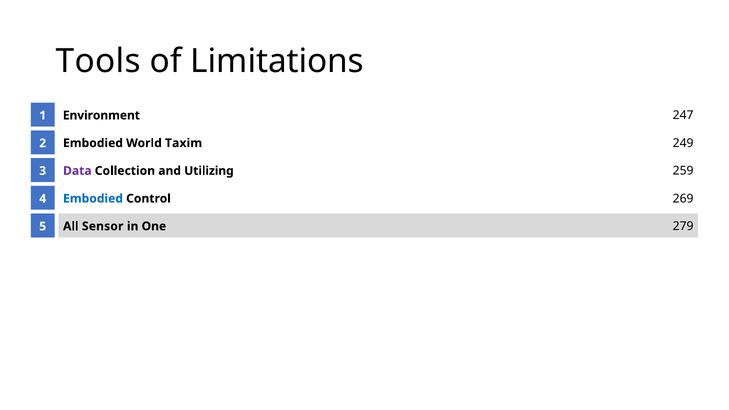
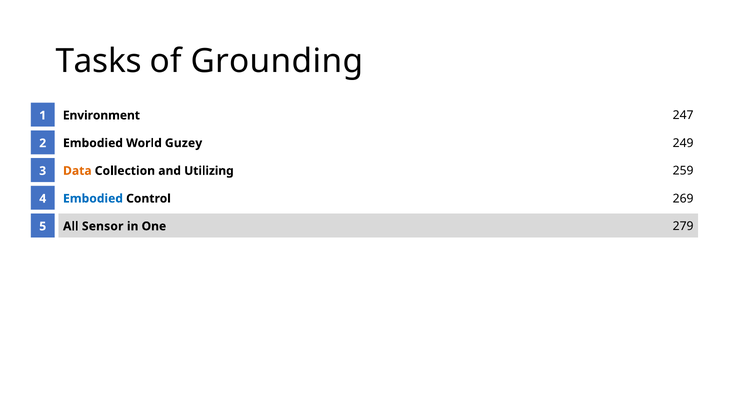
Tools: Tools -> Tasks
Limitations: Limitations -> Grounding
Taxim: Taxim -> Guzey
Data colour: purple -> orange
